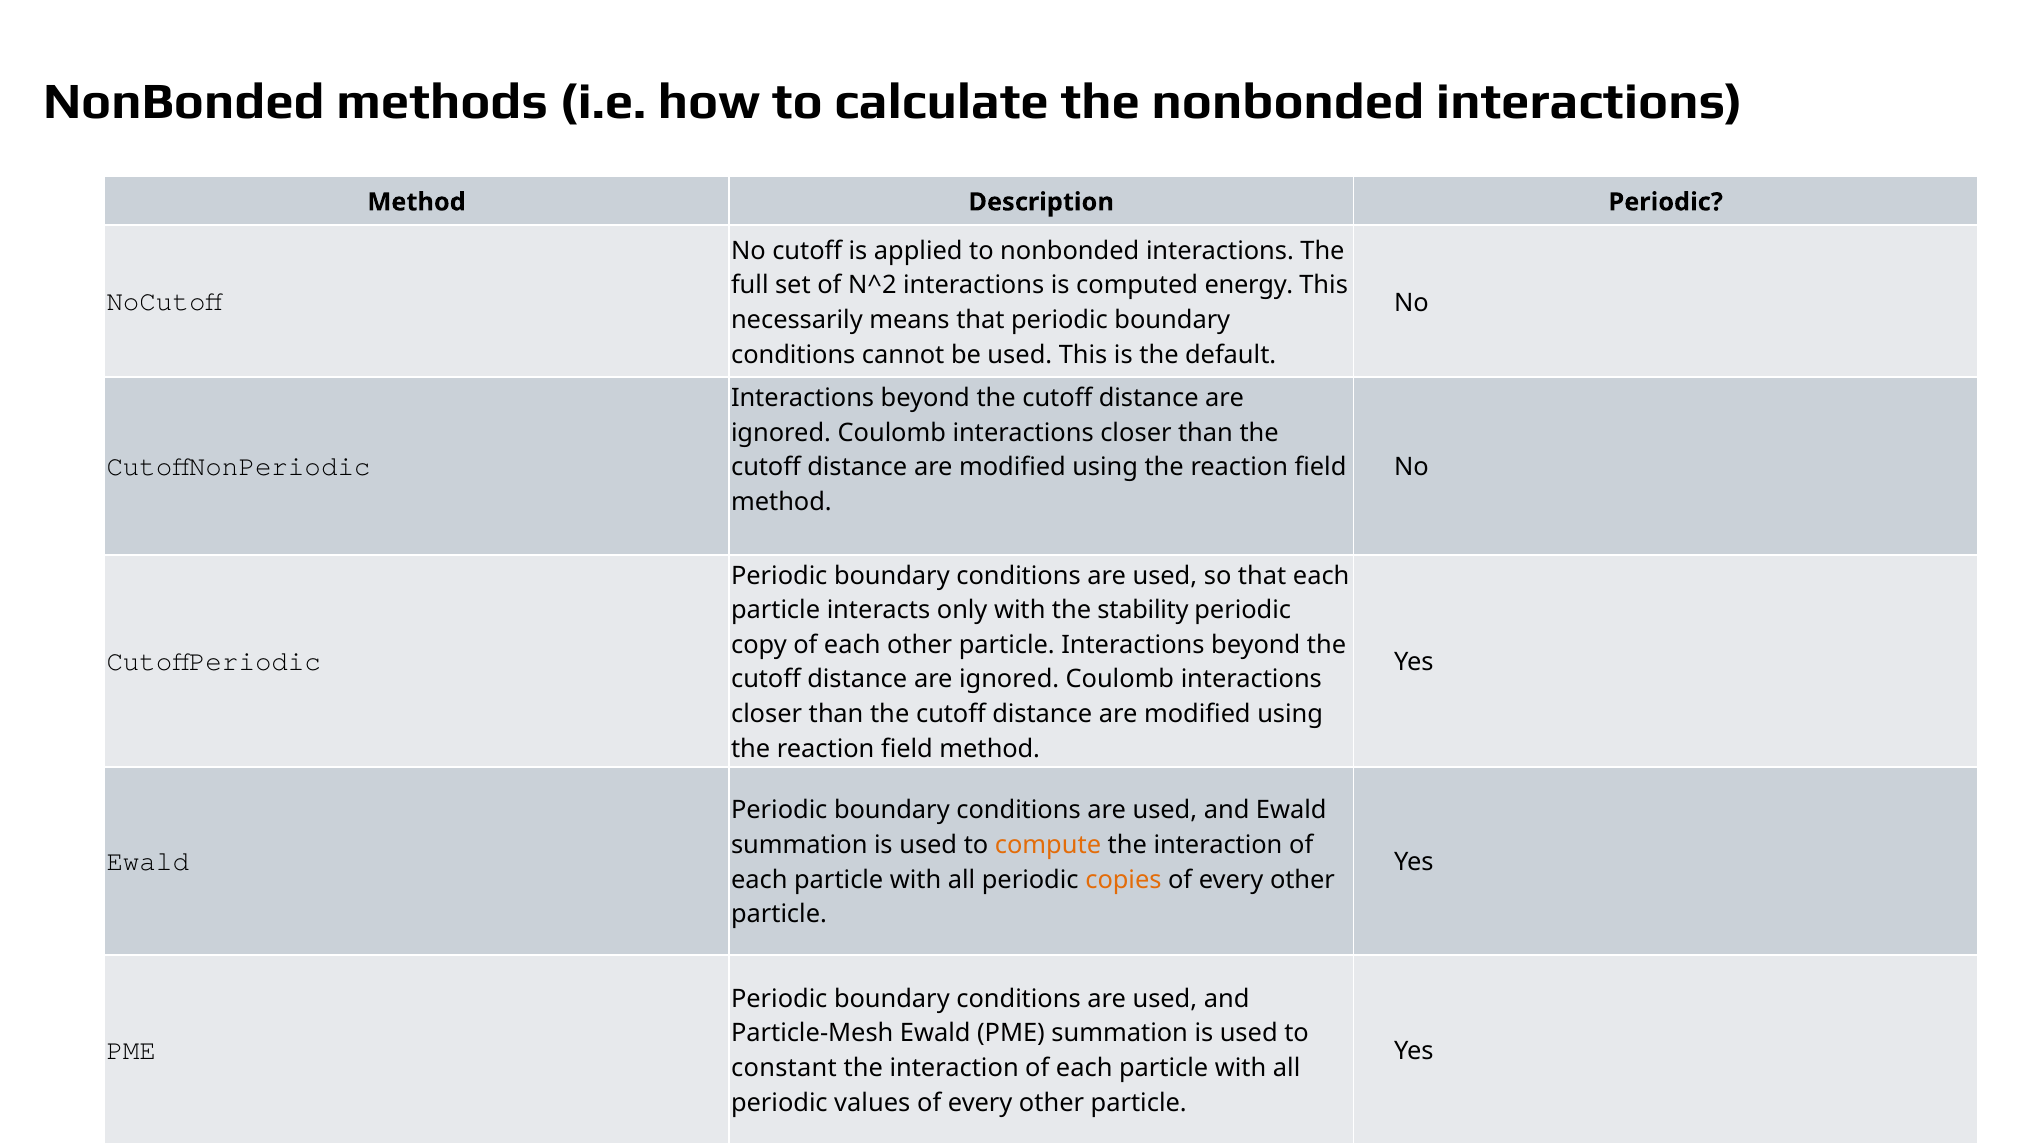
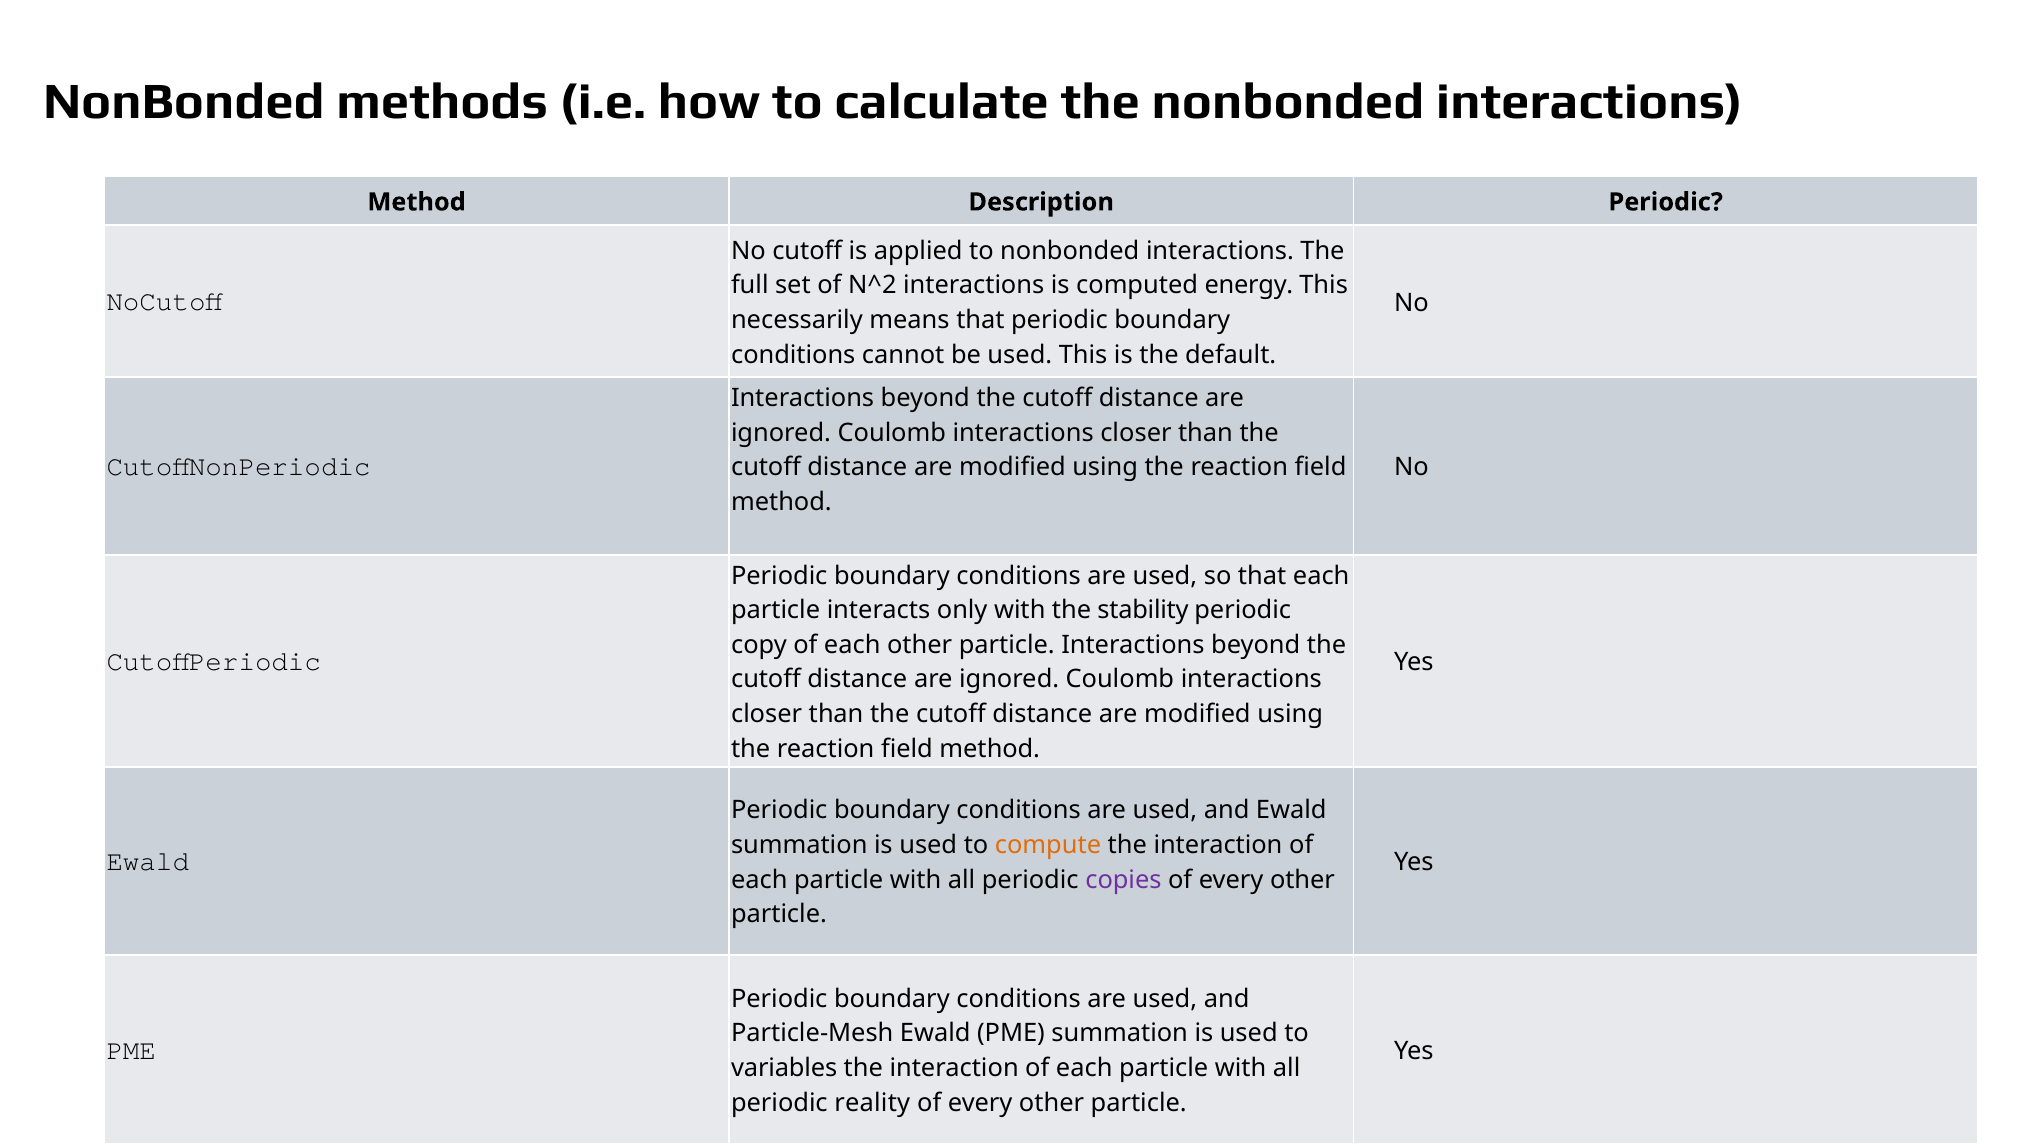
copies colour: orange -> purple
constant: constant -> variables
values: values -> reality
